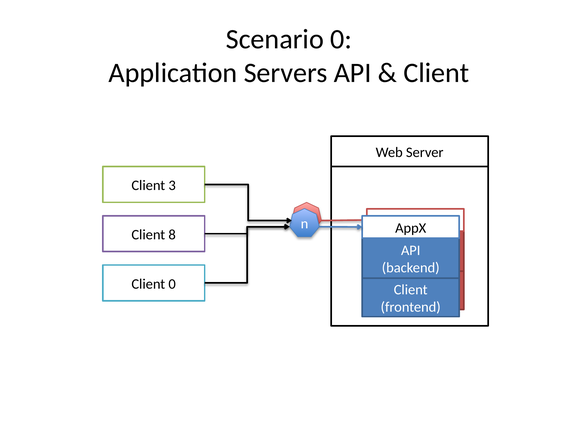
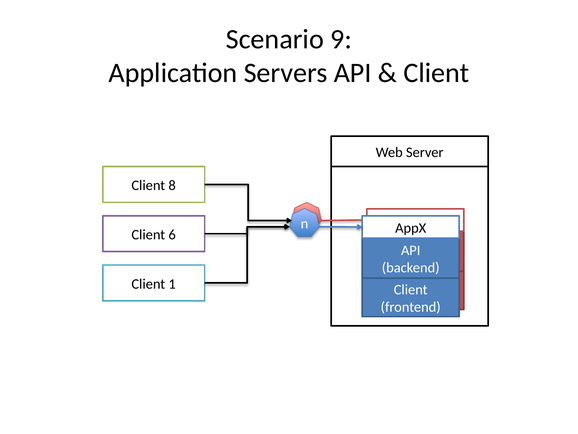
Scenario 0: 0 -> 9
3: 3 -> 8
8: 8 -> 6
Client 0: 0 -> 1
